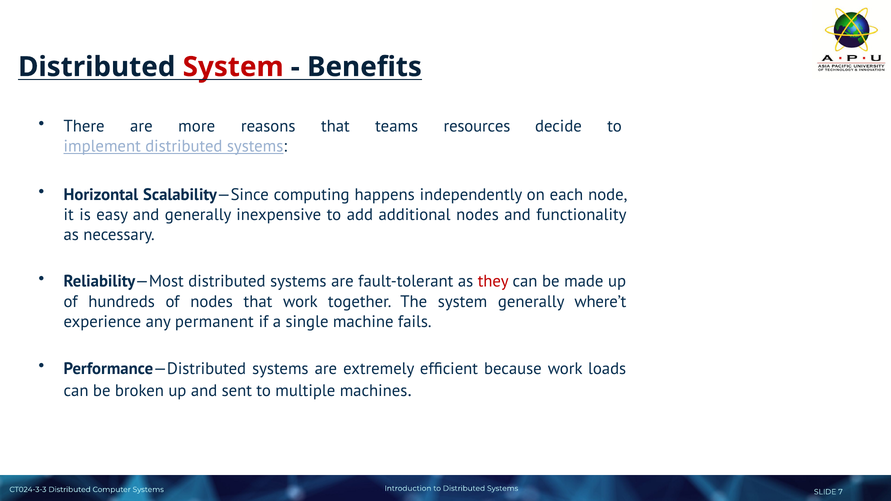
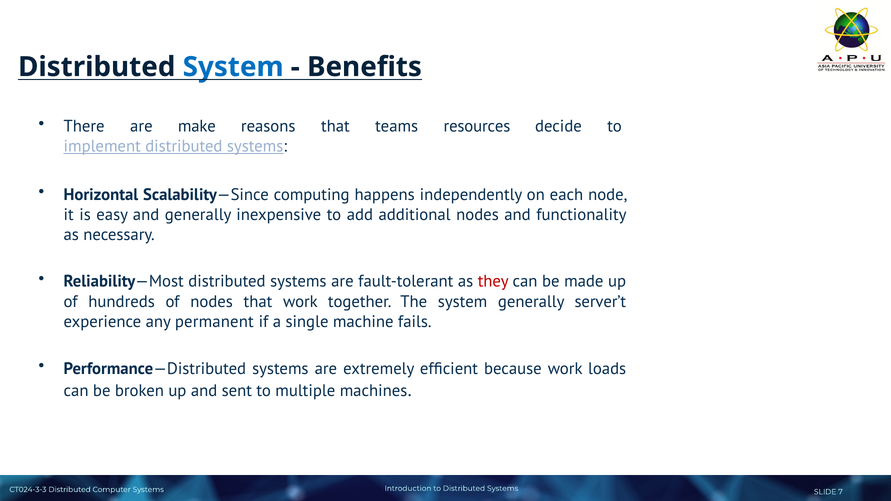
System at (233, 67) colour: red -> blue
more: more -> make
where’t: where’t -> server’t
